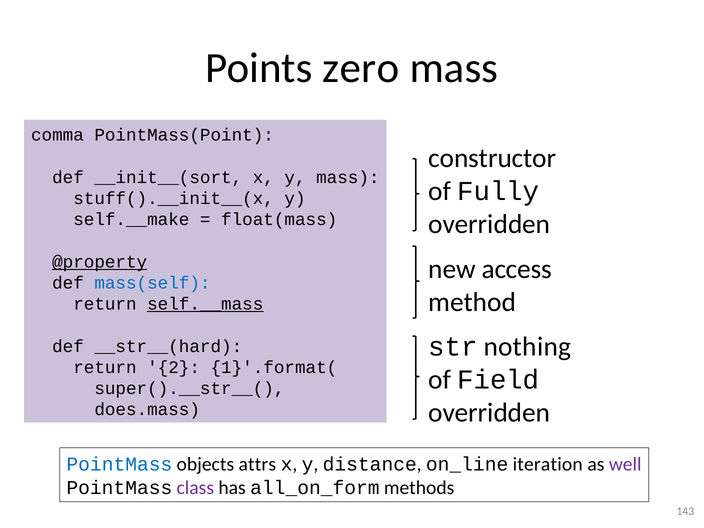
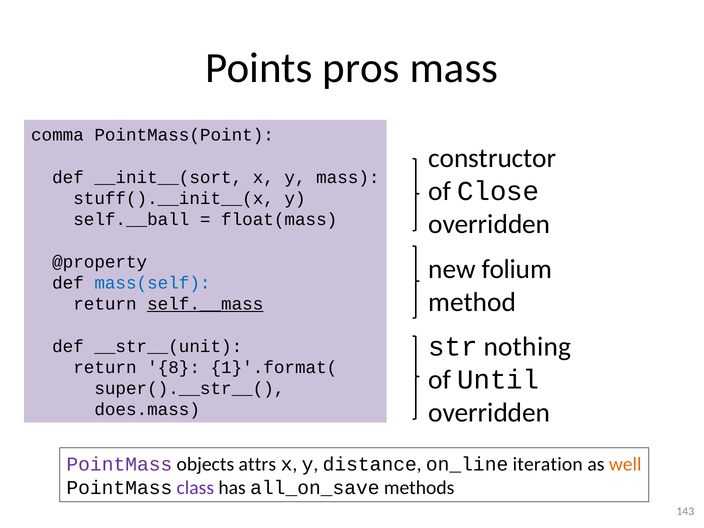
zero: zero -> pros
Fully: Fully -> Close
self.__make: self.__make -> self.__ball
@property underline: present -> none
access: access -> folium
__str__(hard: __str__(hard -> __str__(unit
2: 2 -> 8
Field: Field -> Until
PointMass at (119, 464) colour: blue -> purple
well colour: purple -> orange
all_on_form: all_on_form -> all_on_save
